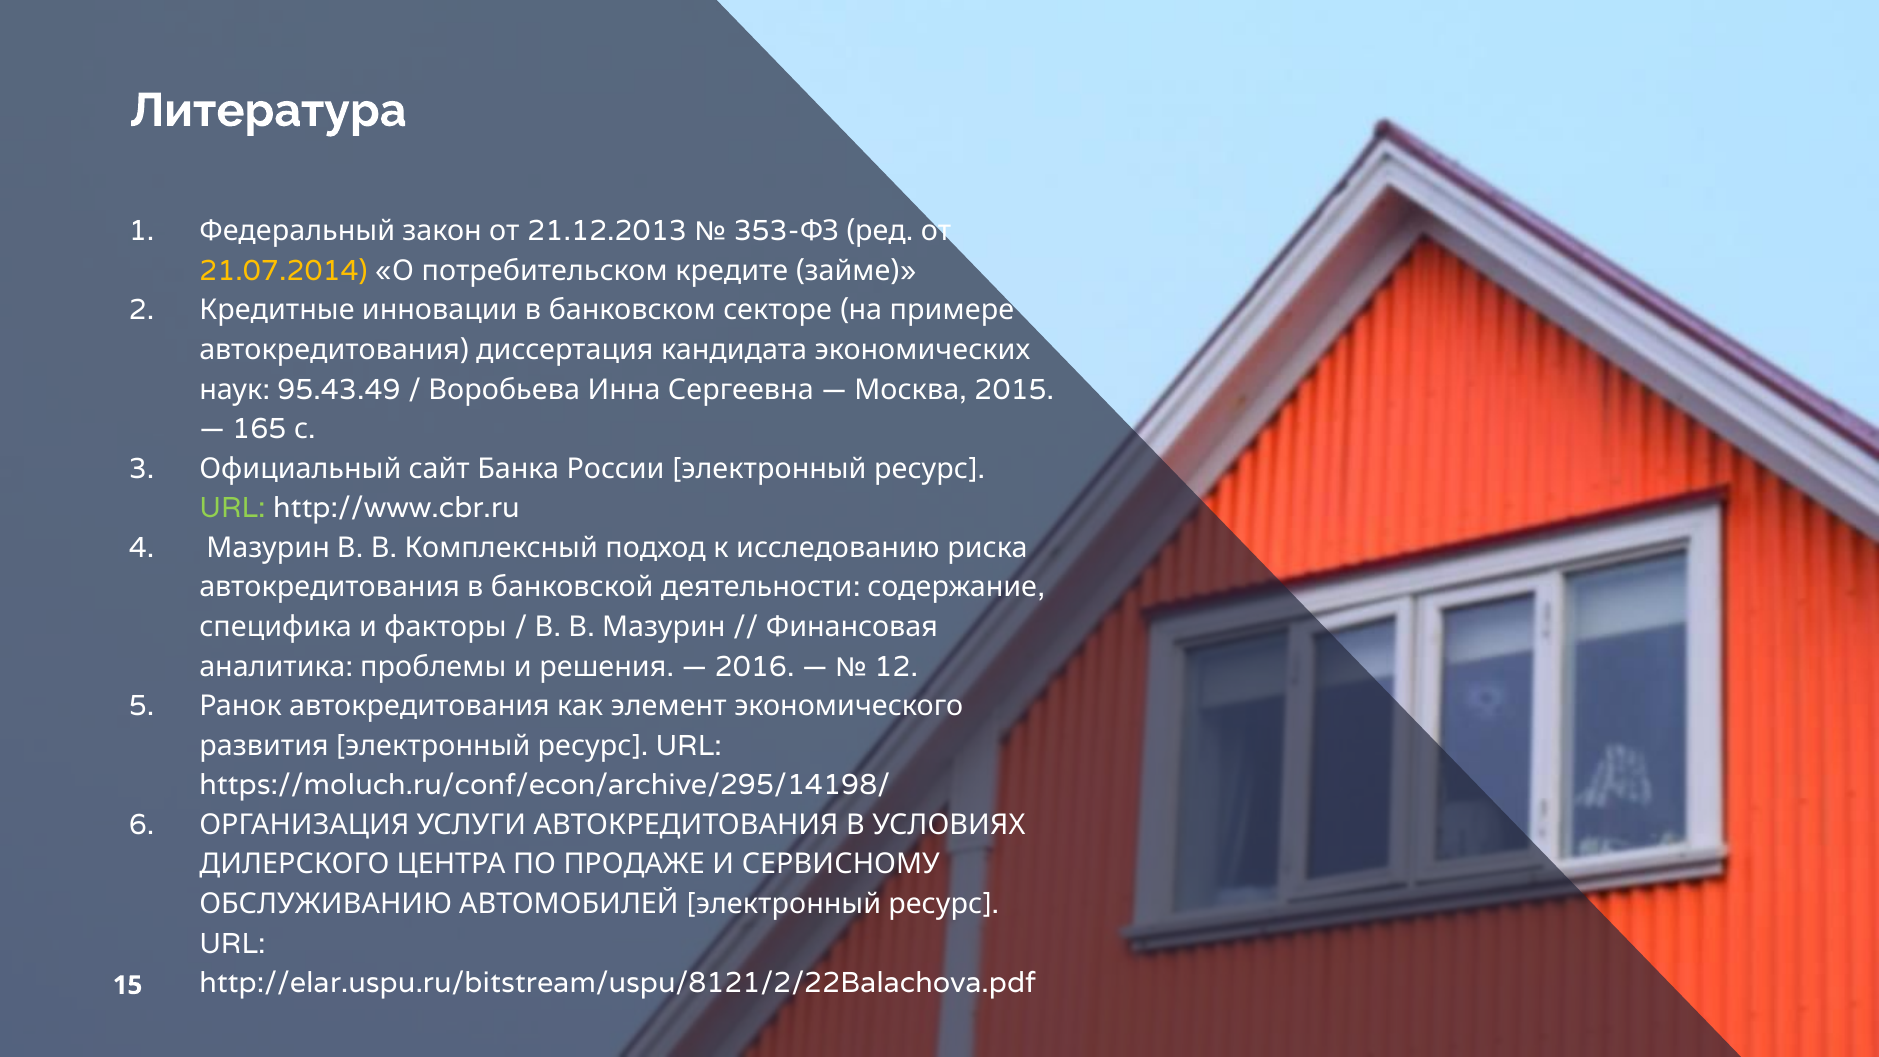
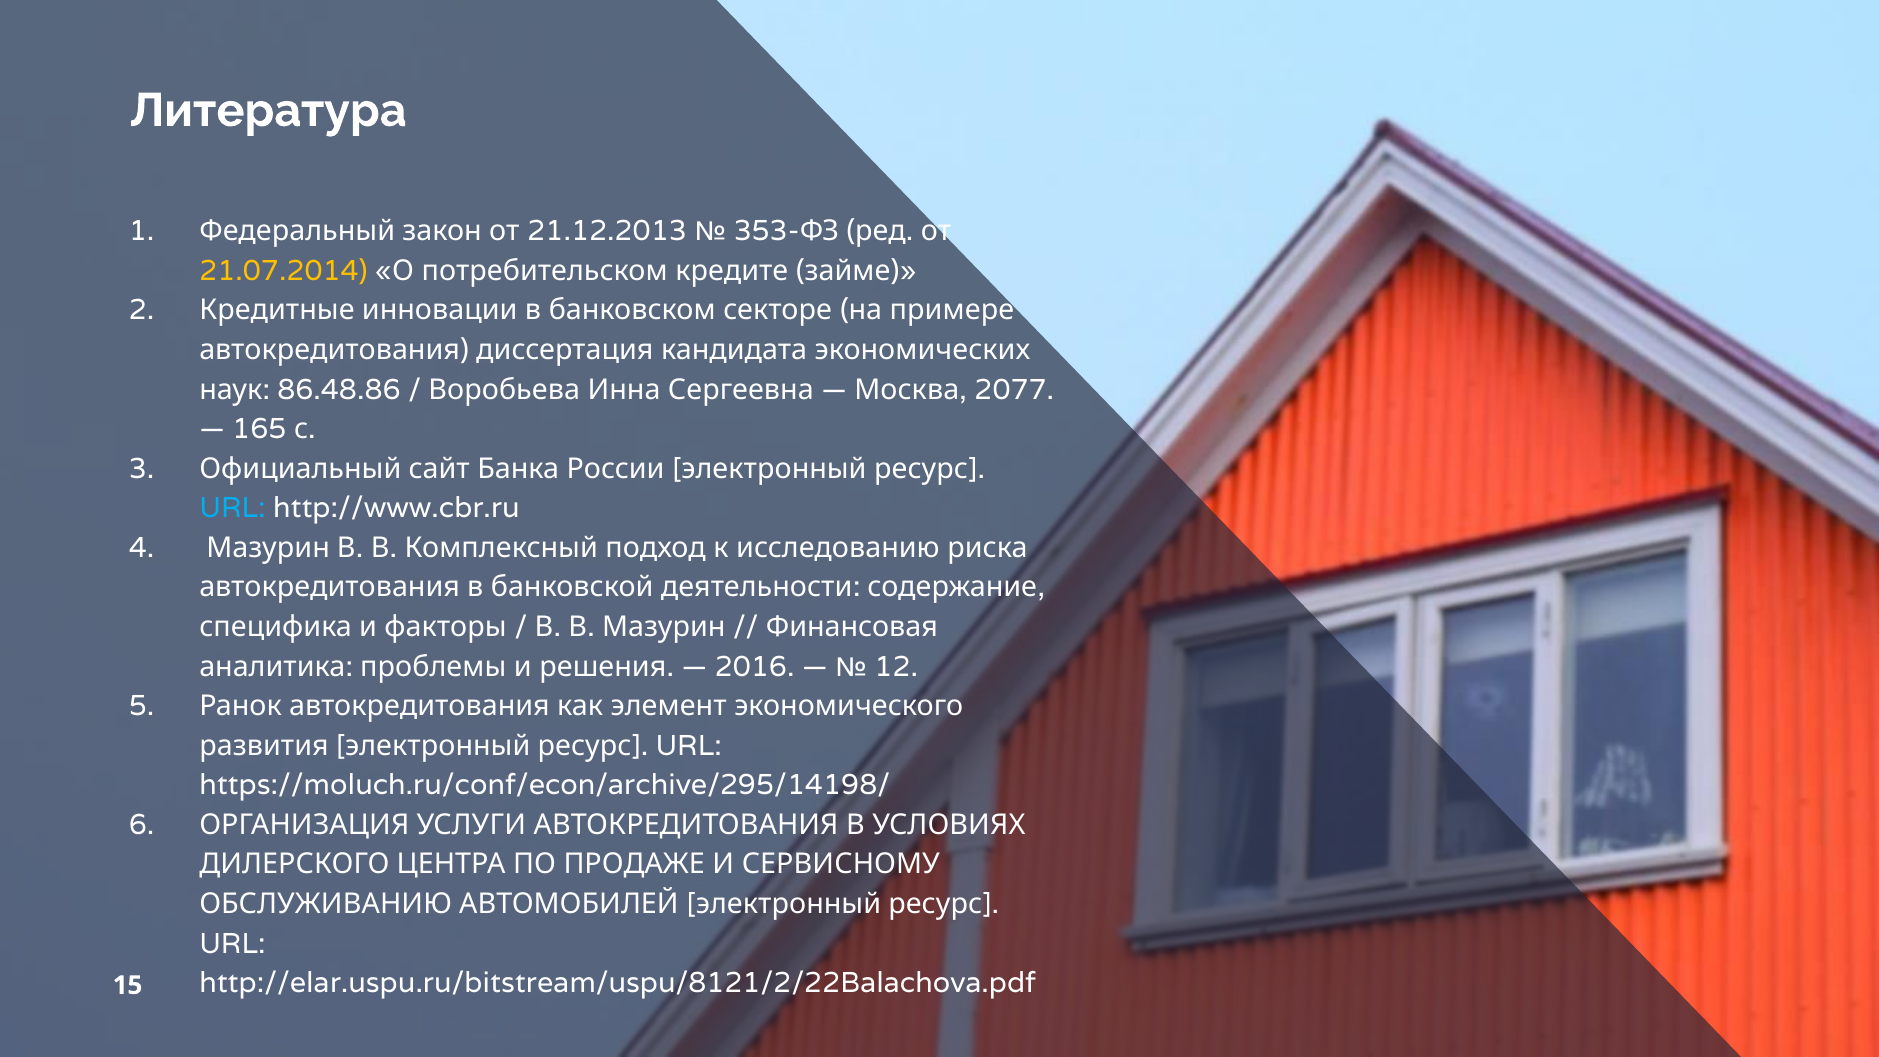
95.43.49: 95.43.49 -> 86.48.86
2015: 2015 -> 2077
URL at (232, 508) colour: light green -> light blue
